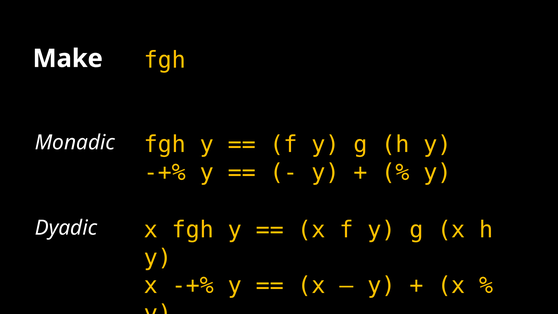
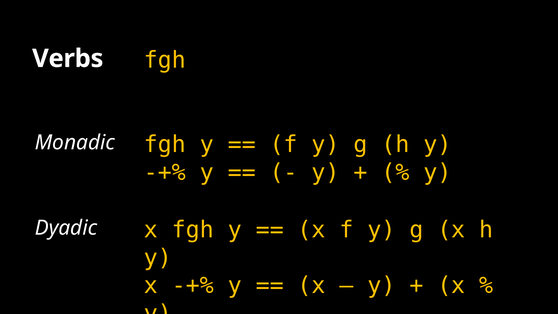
Make: Make -> Verbs
